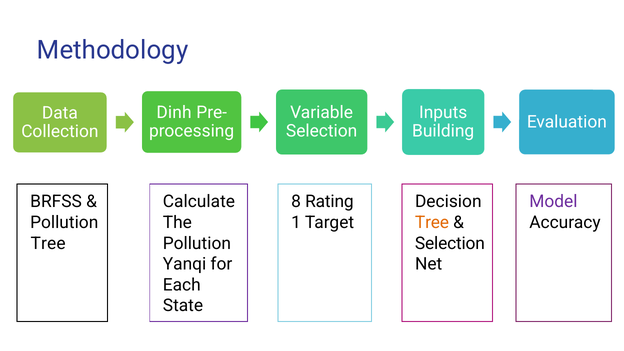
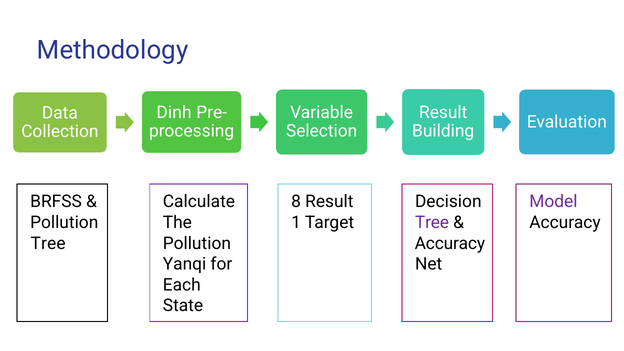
Inputs at (443, 113): Inputs -> Result
8 Rating: Rating -> Result
Tree at (432, 223) colour: orange -> purple
Selection at (450, 243): Selection -> Accuracy
